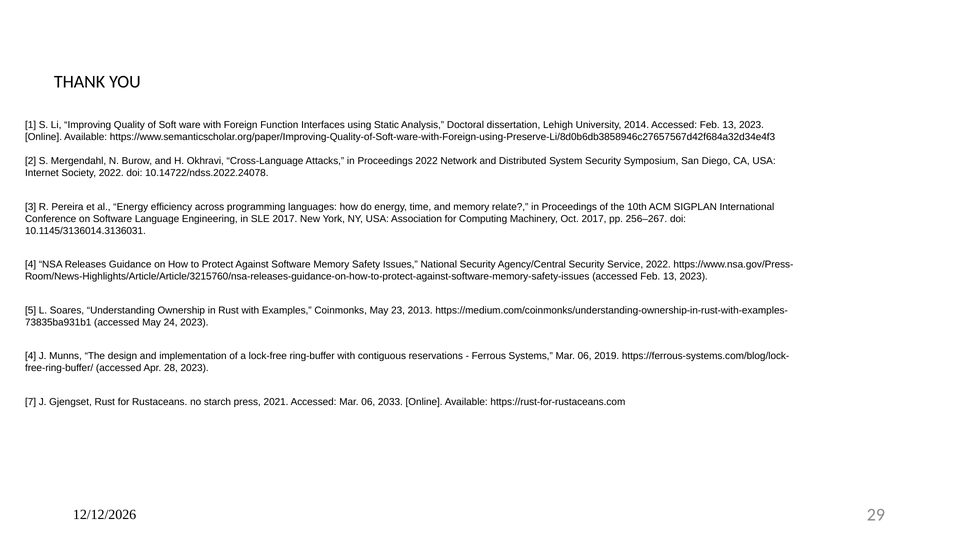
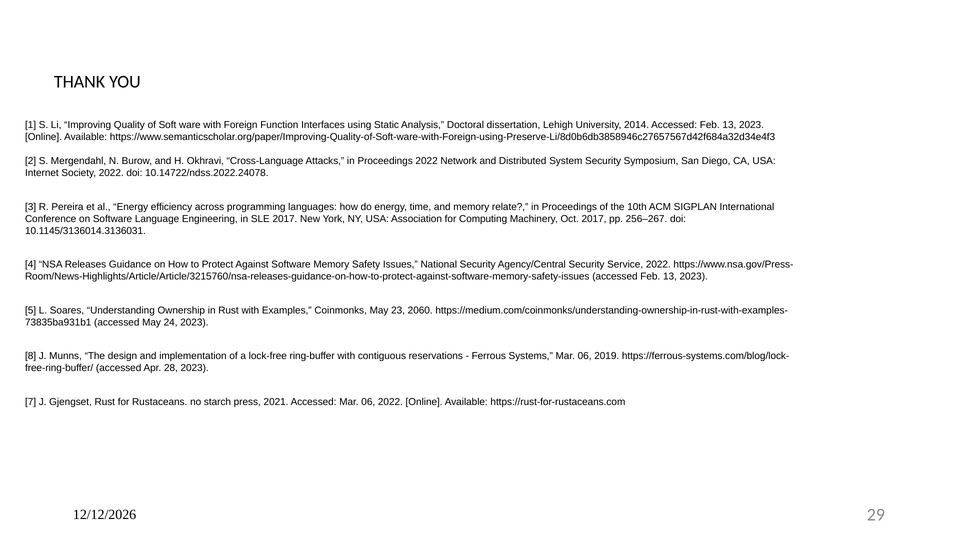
2013: 2013 -> 2060
4 at (31, 356): 4 -> 8
06 2033: 2033 -> 2022
